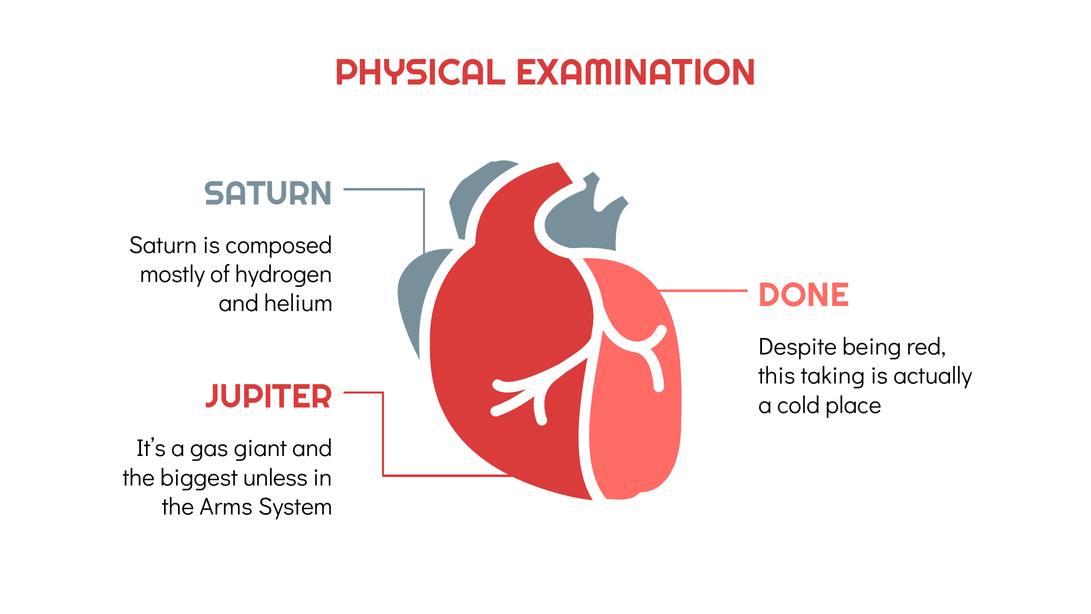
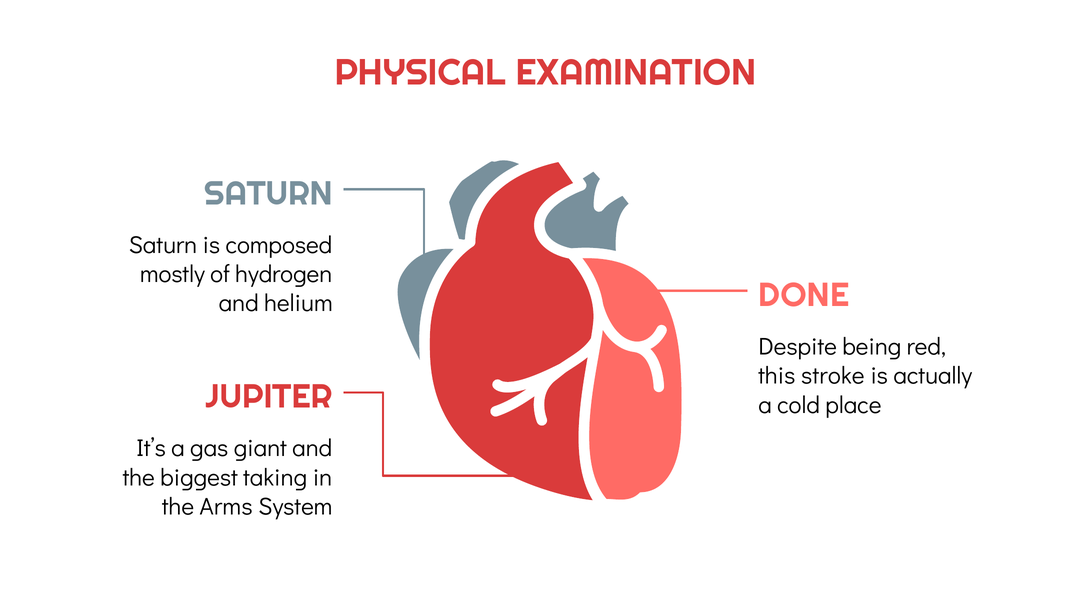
taking: taking -> stroke
unless: unless -> taking
